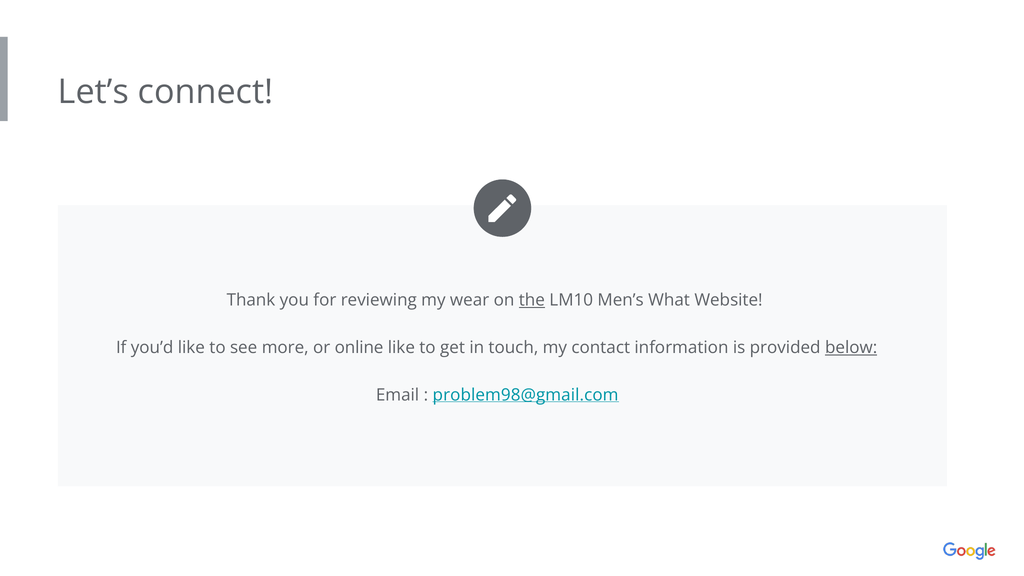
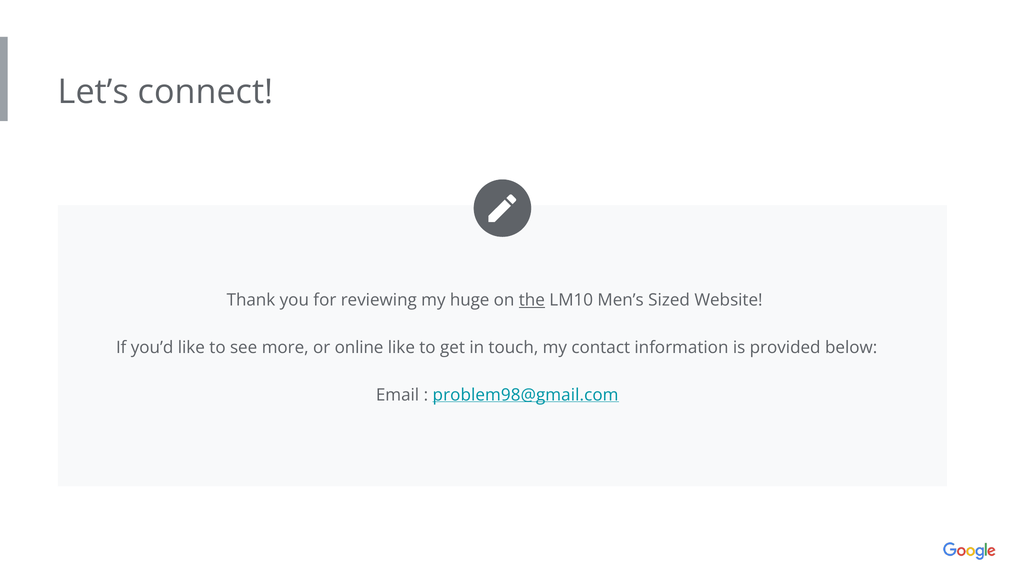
wear: wear -> huge
What: What -> Sized
below underline: present -> none
